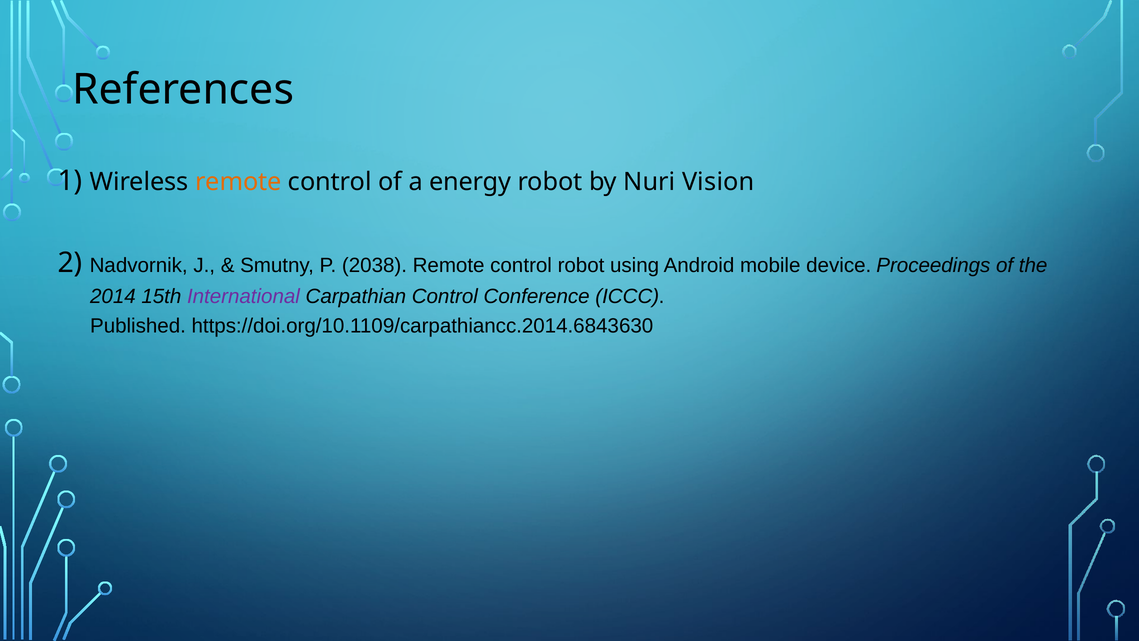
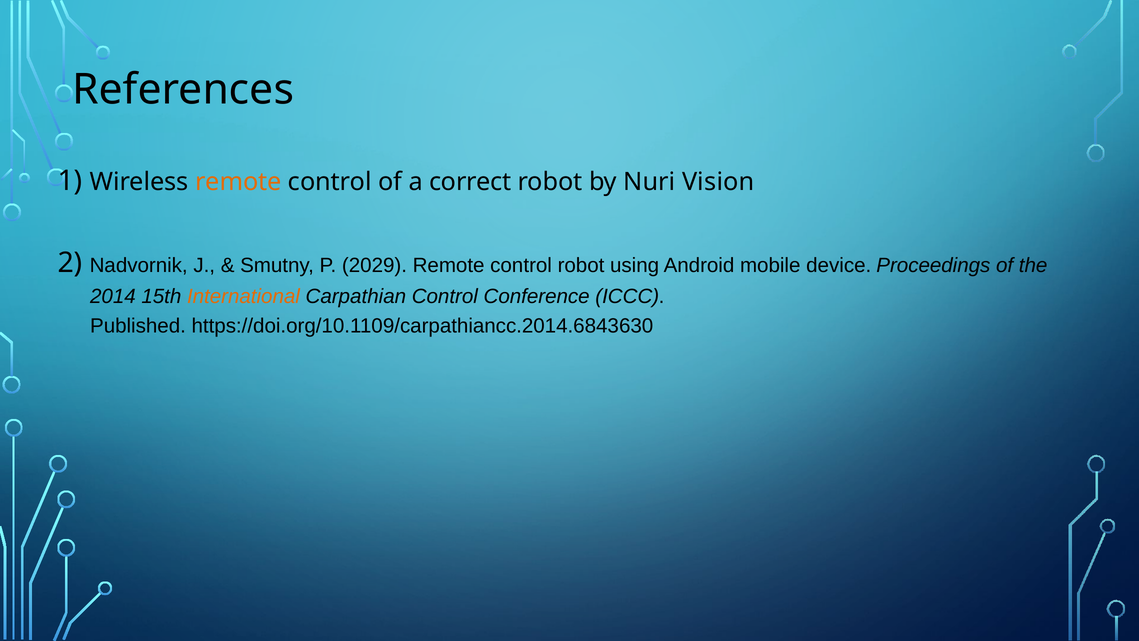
energy: energy -> correct
2038: 2038 -> 2029
International colour: purple -> orange
